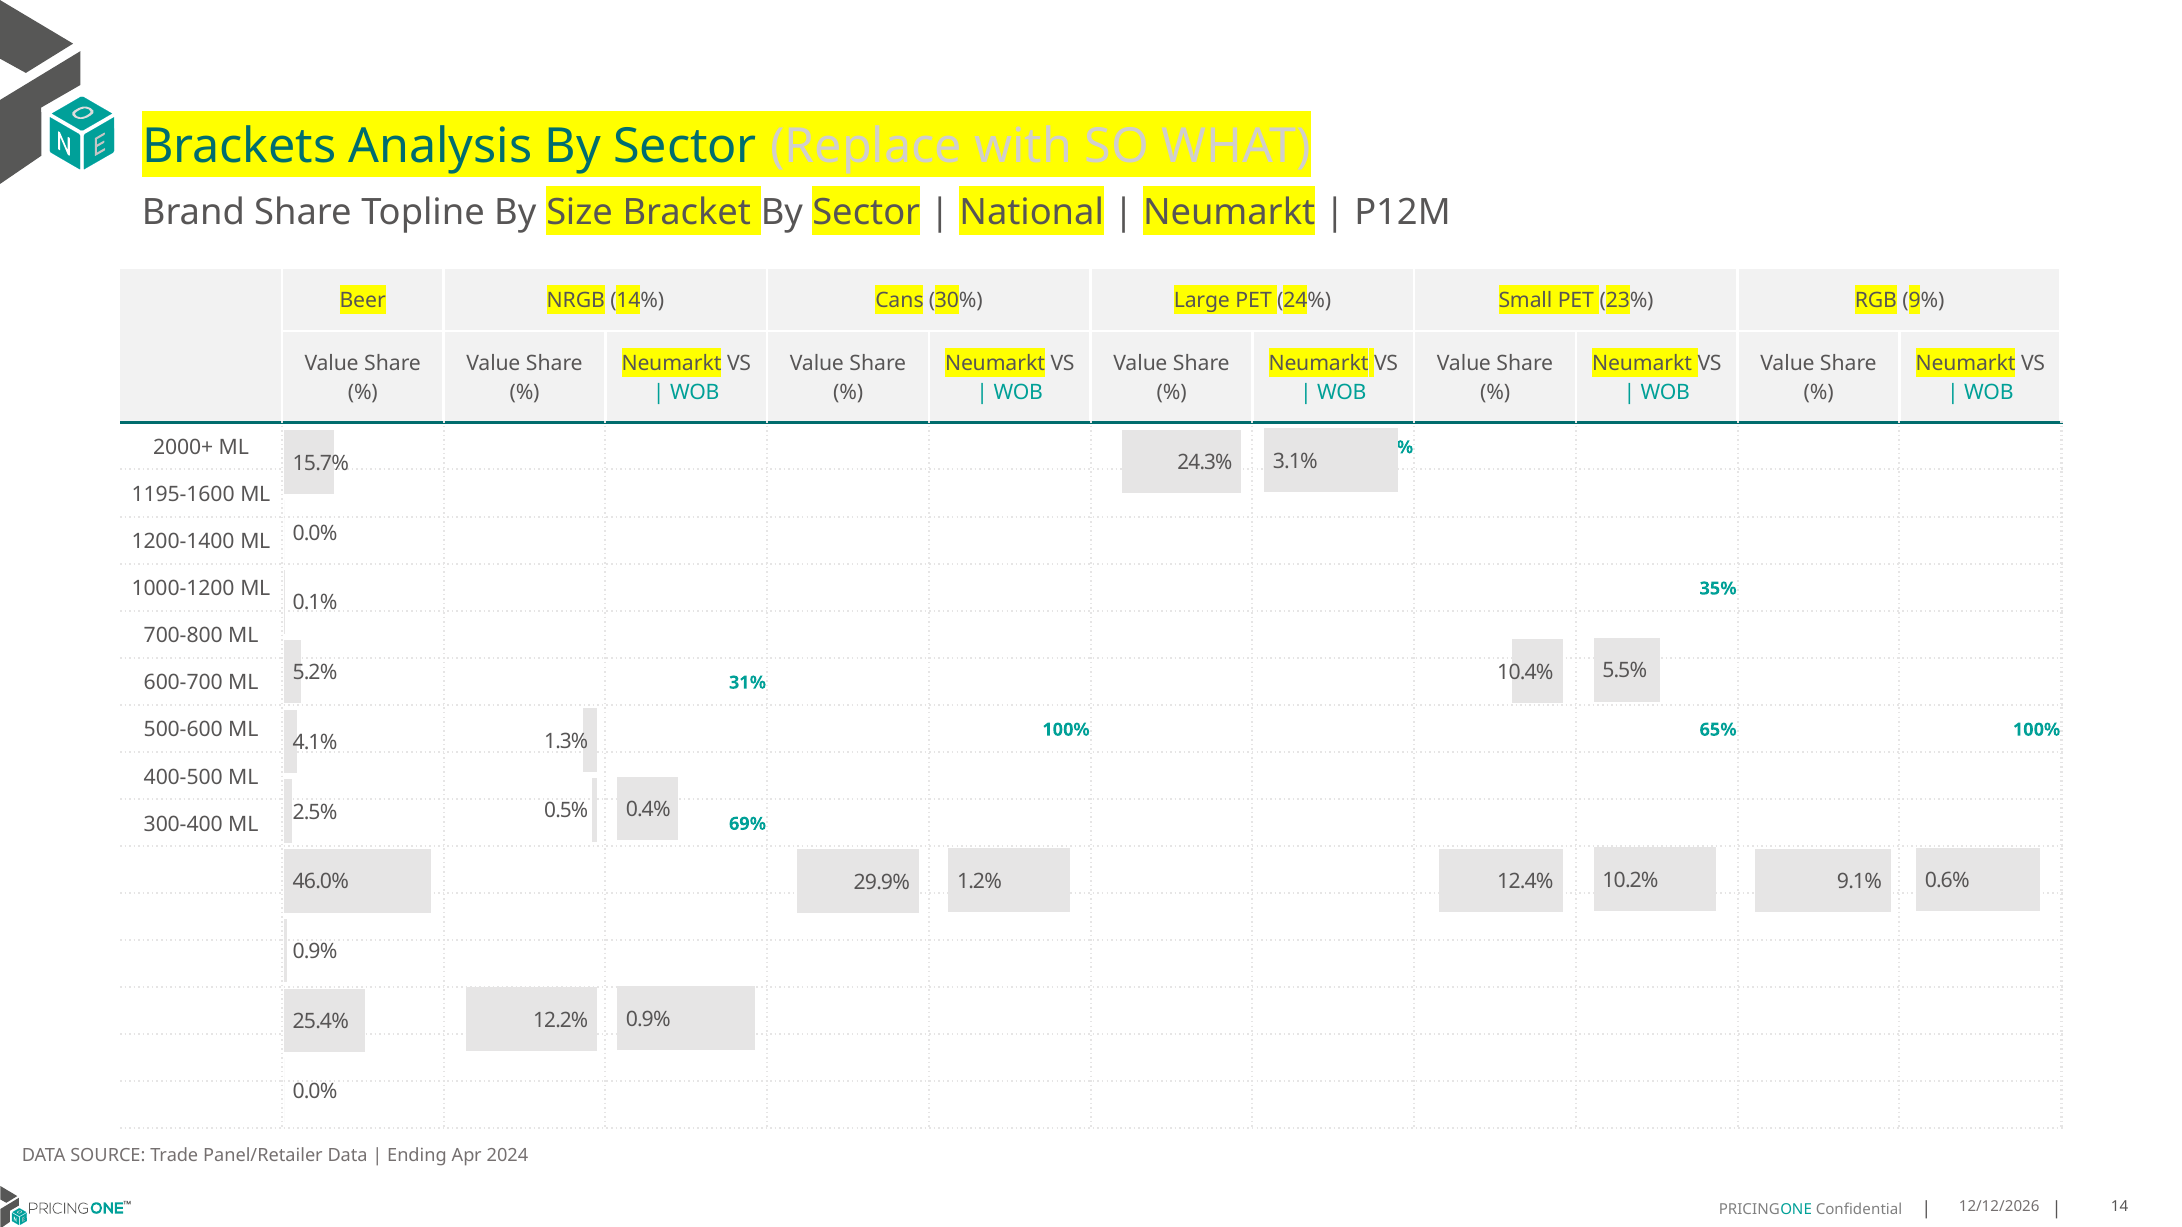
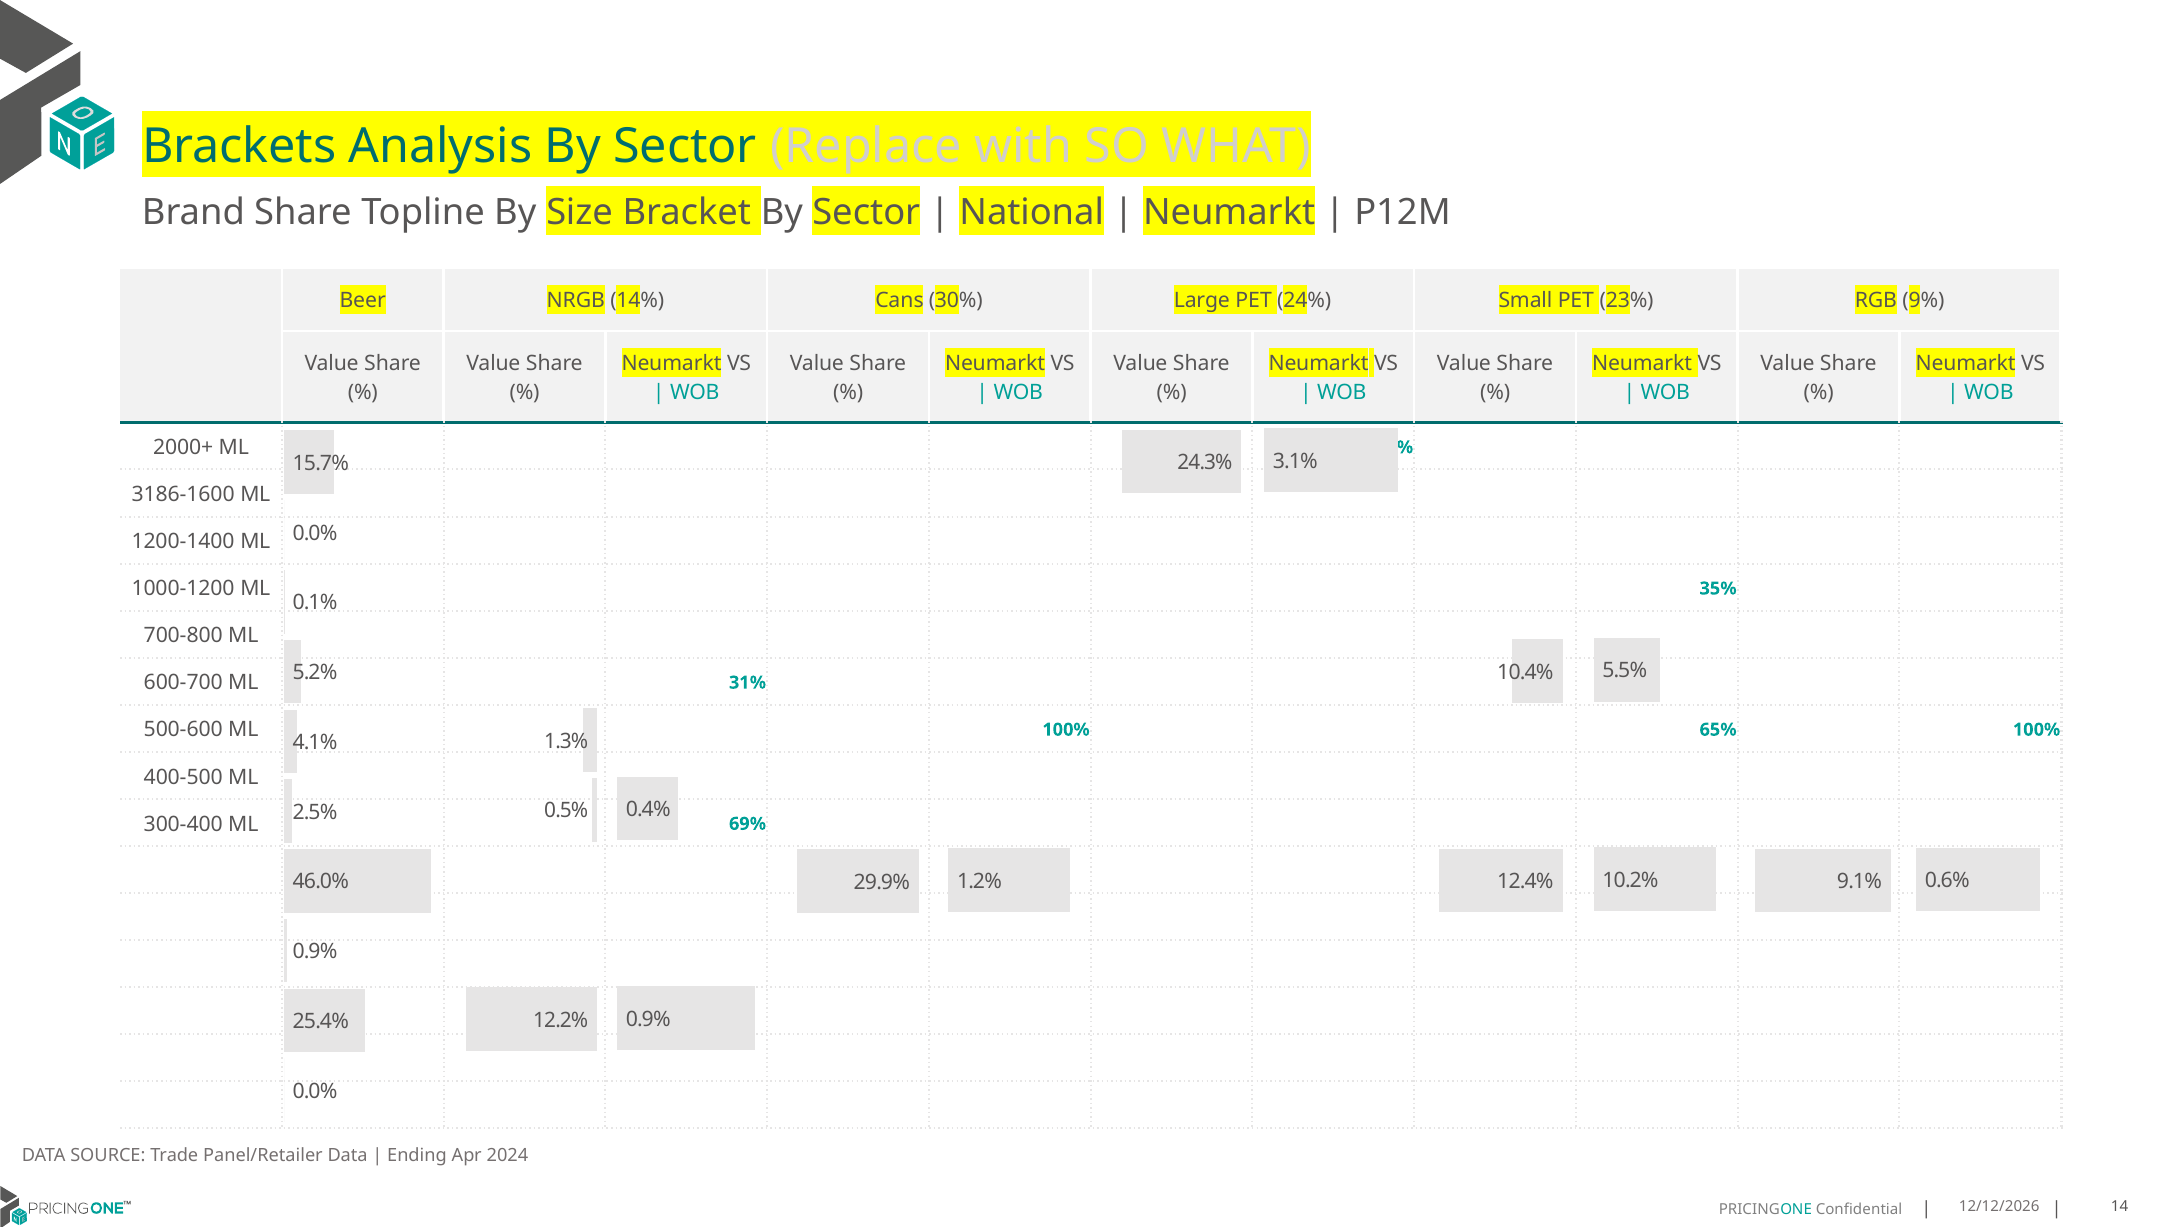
1195-1600: 1195-1600 -> 3186-1600
